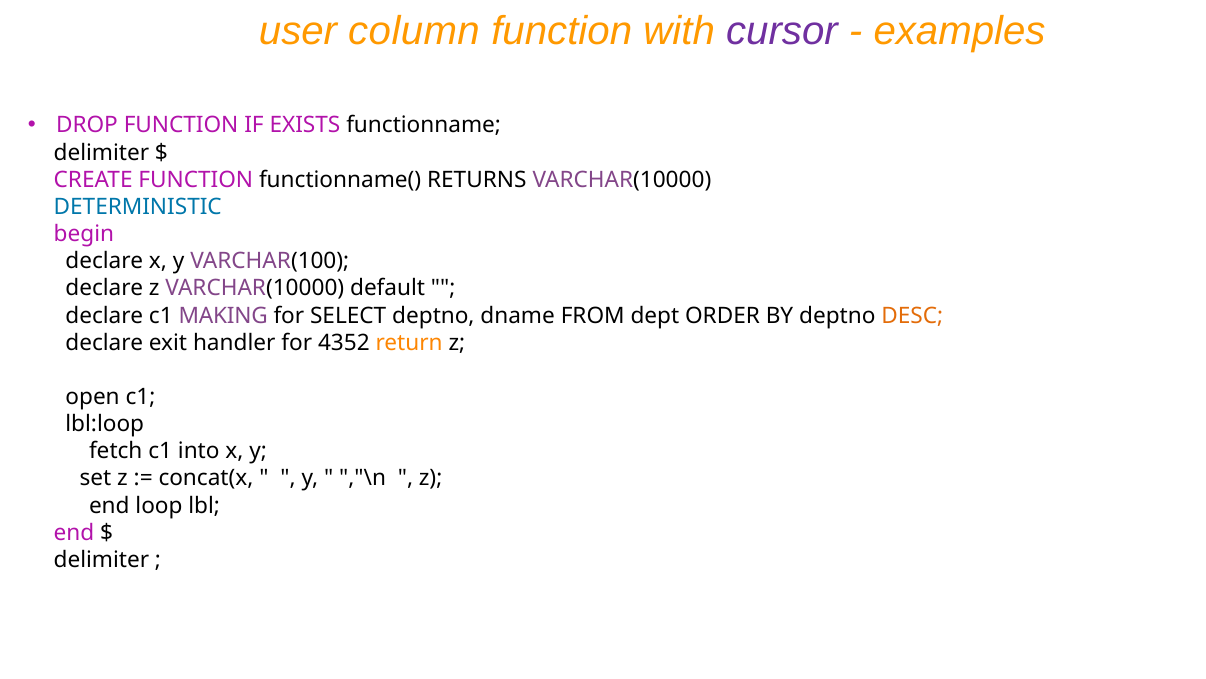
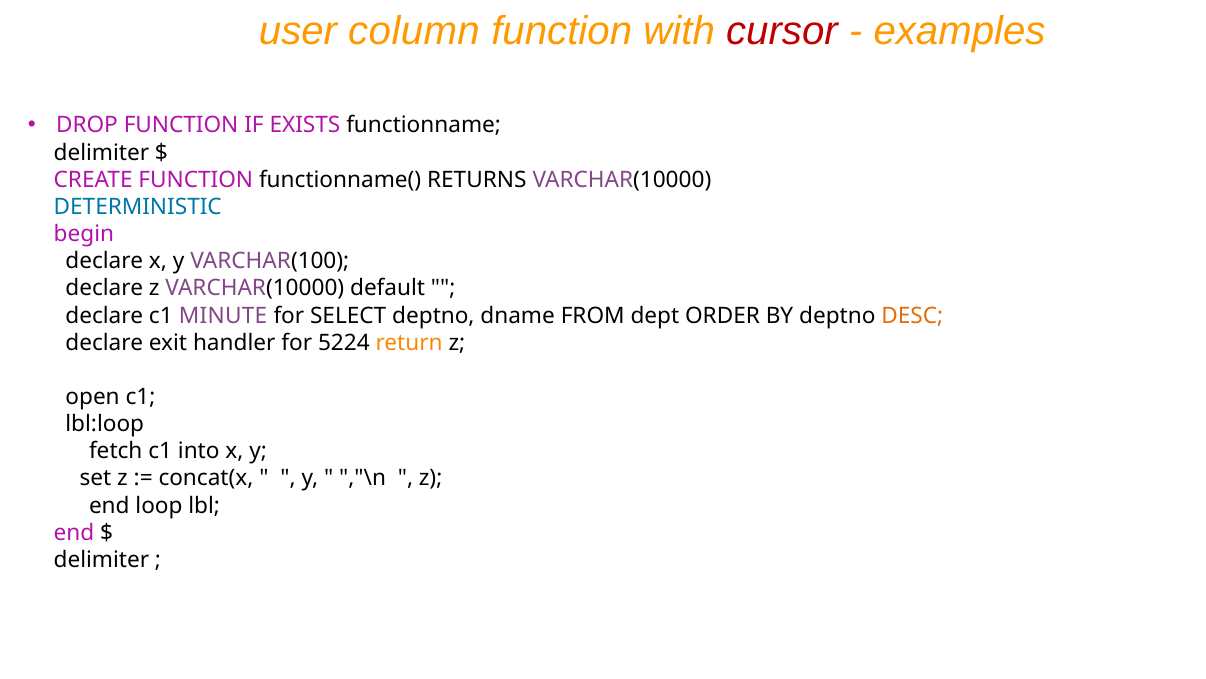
cursor colour: purple -> red
MAKING: MAKING -> MINUTE
4352: 4352 -> 5224
